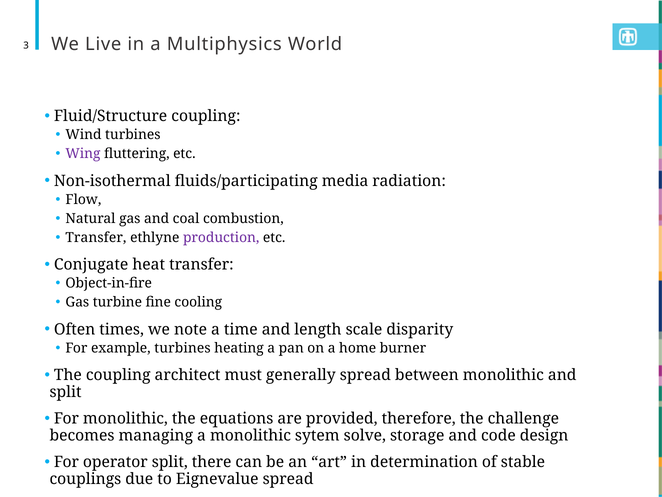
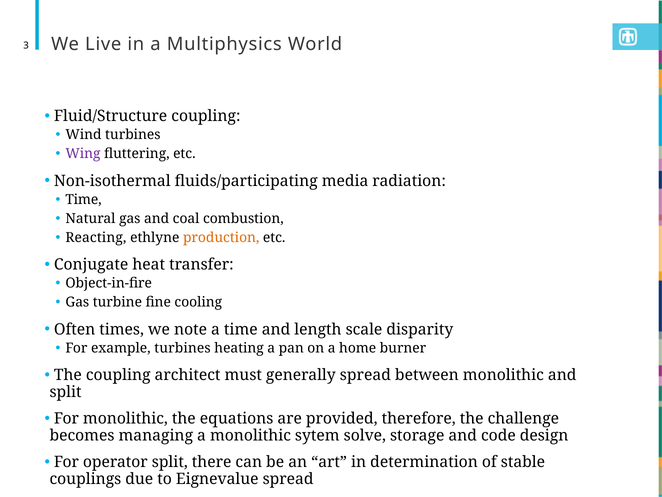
Flow at (83, 199): Flow -> Time
Transfer at (96, 237): Transfer -> Reacting
production colour: purple -> orange
